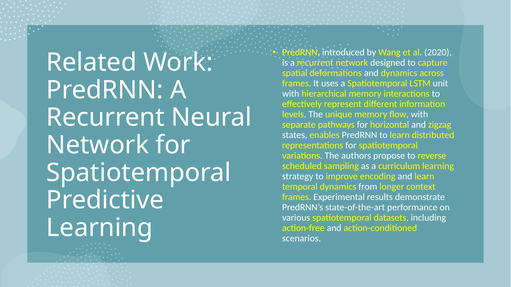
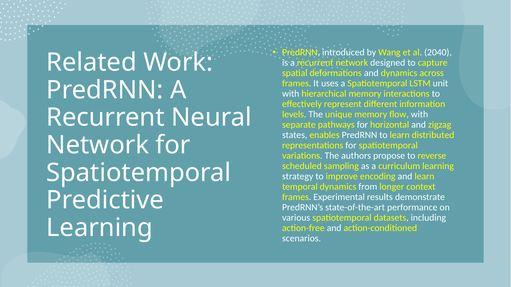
2020: 2020 -> 2040
